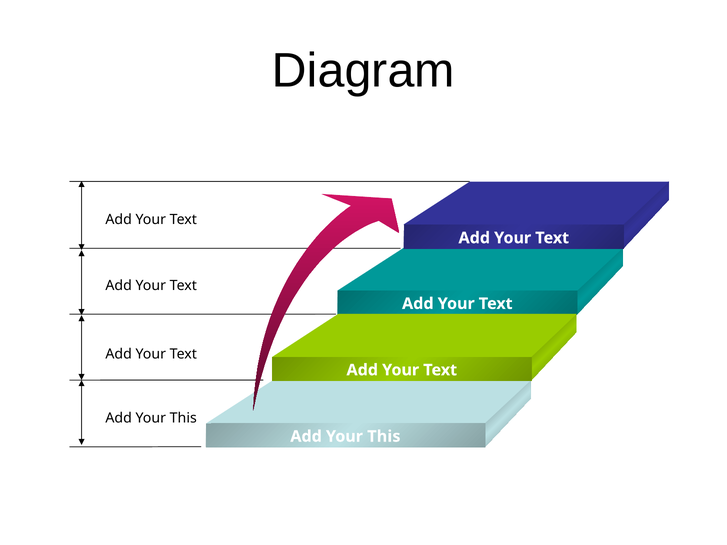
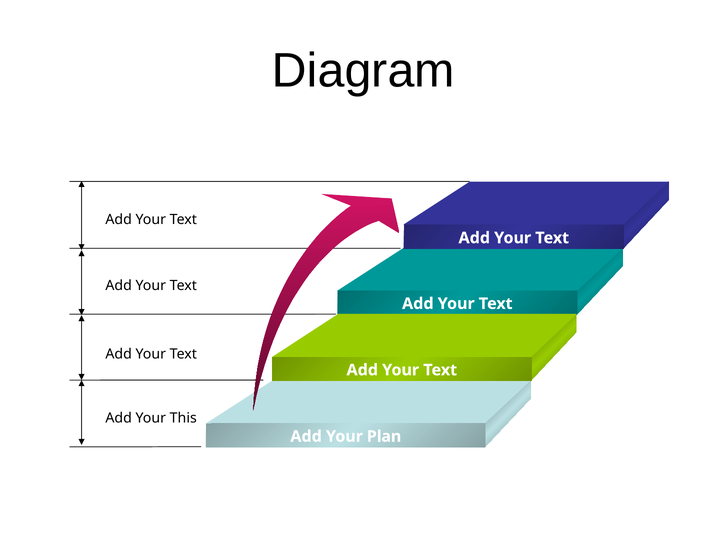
This at (384, 437): This -> Plan
